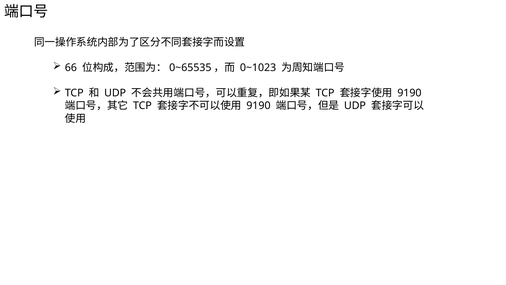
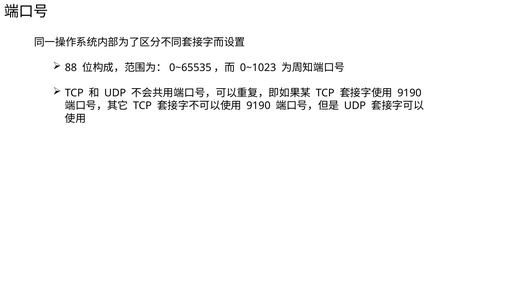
66: 66 -> 88
